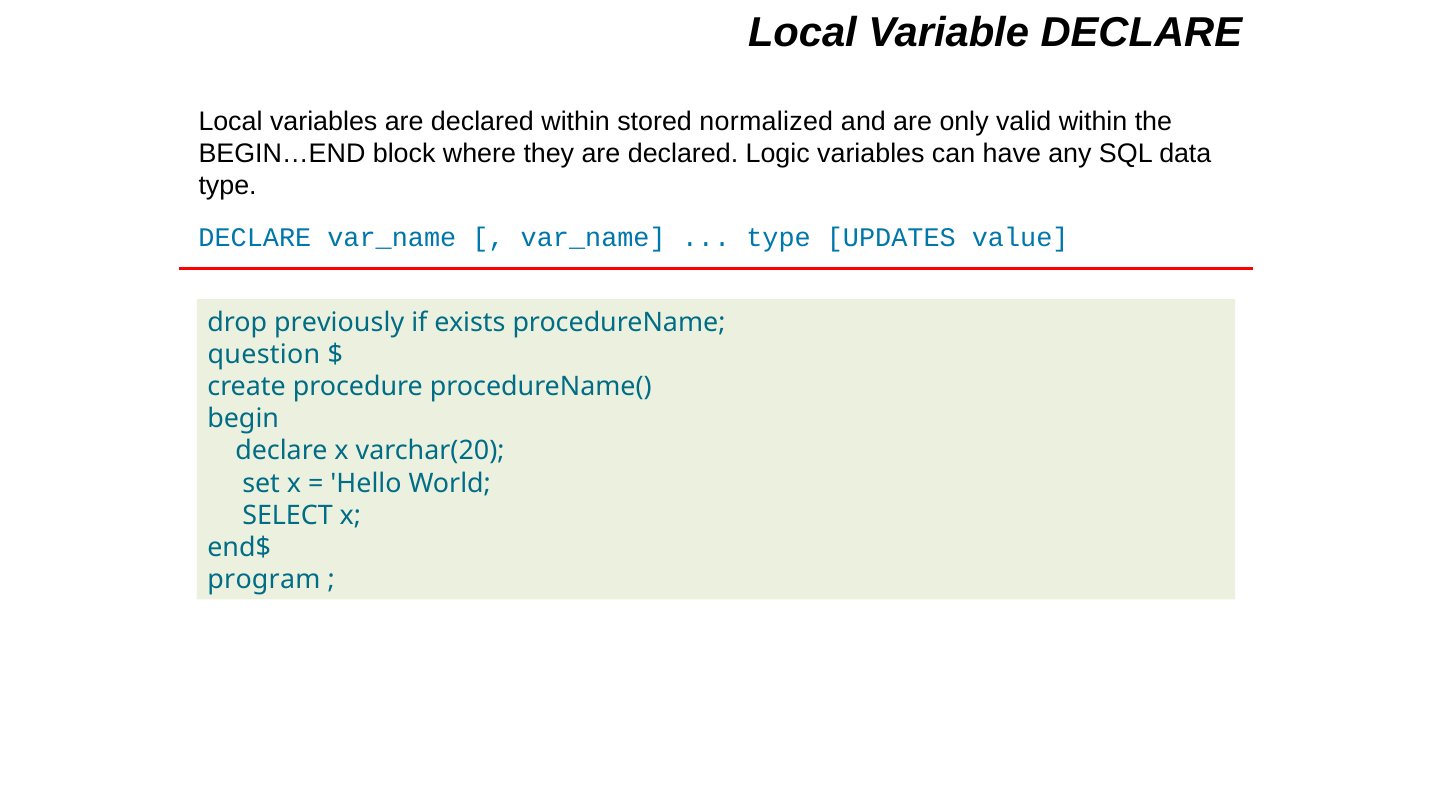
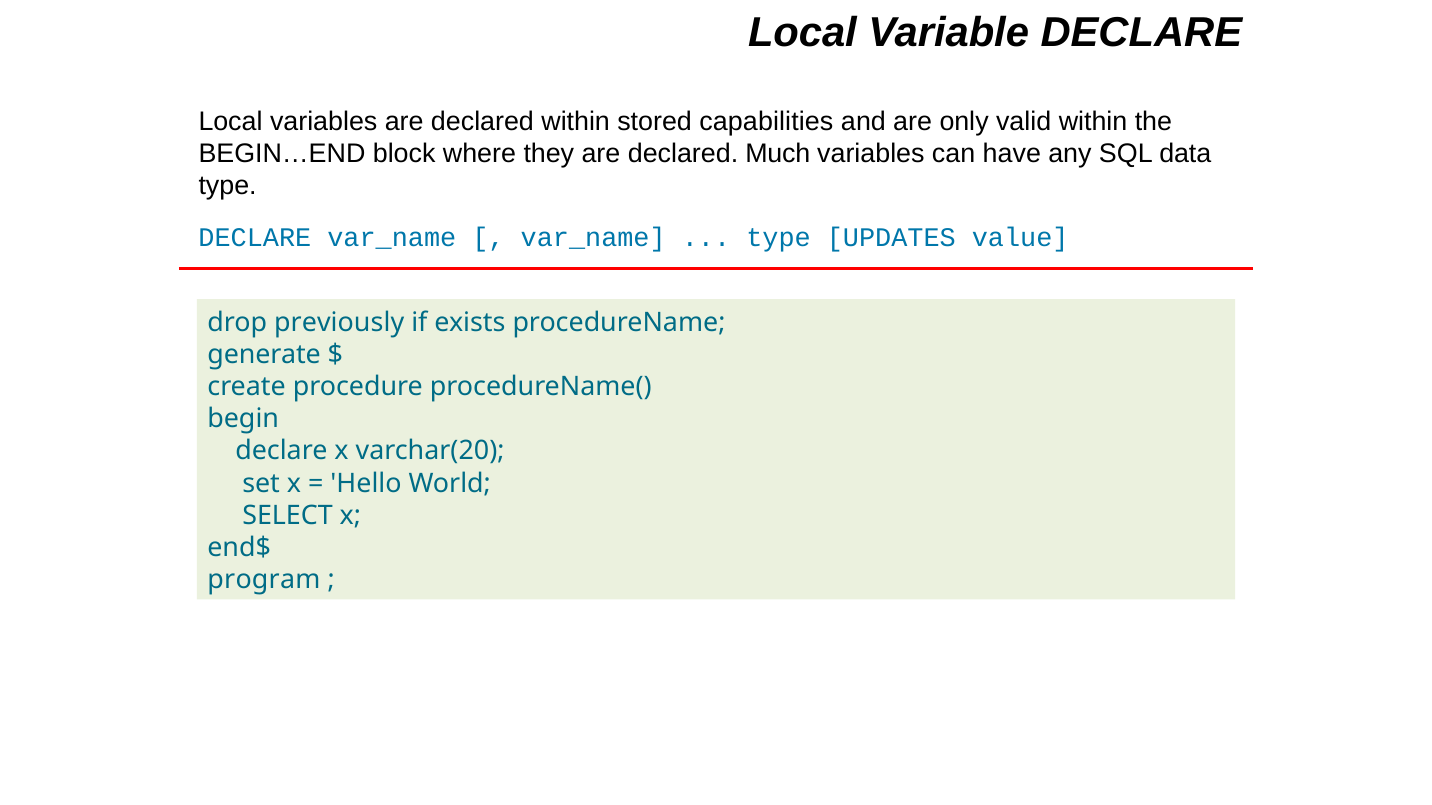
normalized: normalized -> capabilities
Logic: Logic -> Much
question: question -> generate
